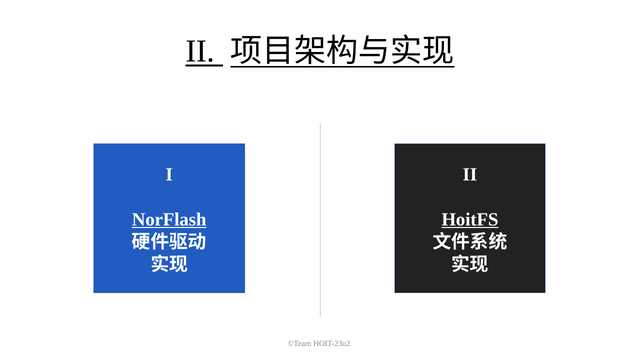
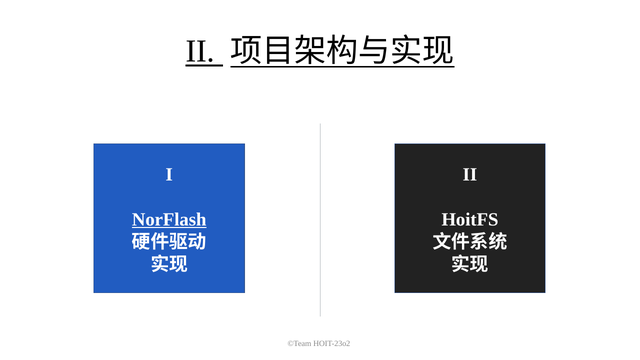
HoitFS underline: present -> none
